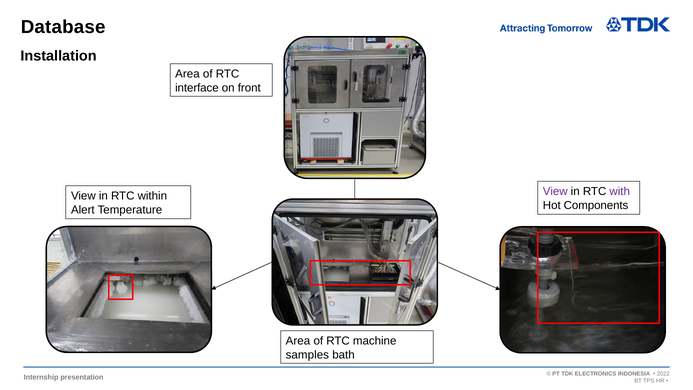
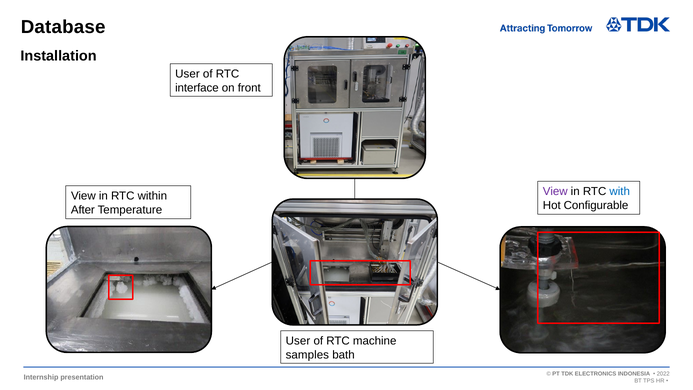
Area at (187, 74): Area -> User
with colour: purple -> blue
Components: Components -> Configurable
Alert: Alert -> After
Area at (298, 341): Area -> User
